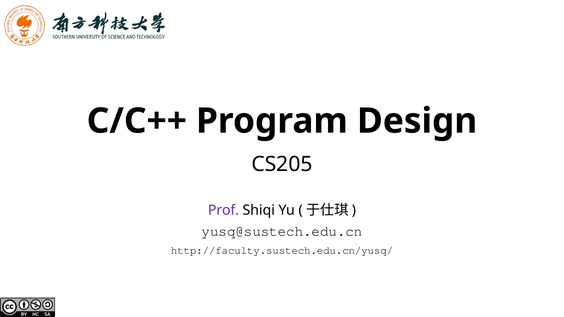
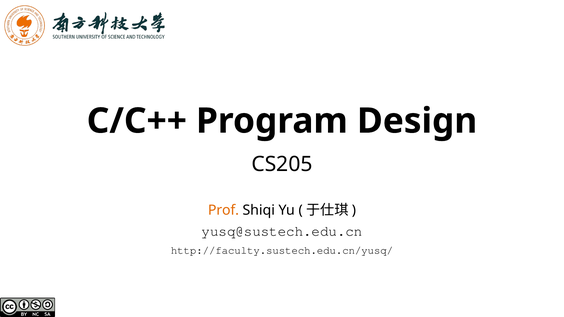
Prof colour: purple -> orange
